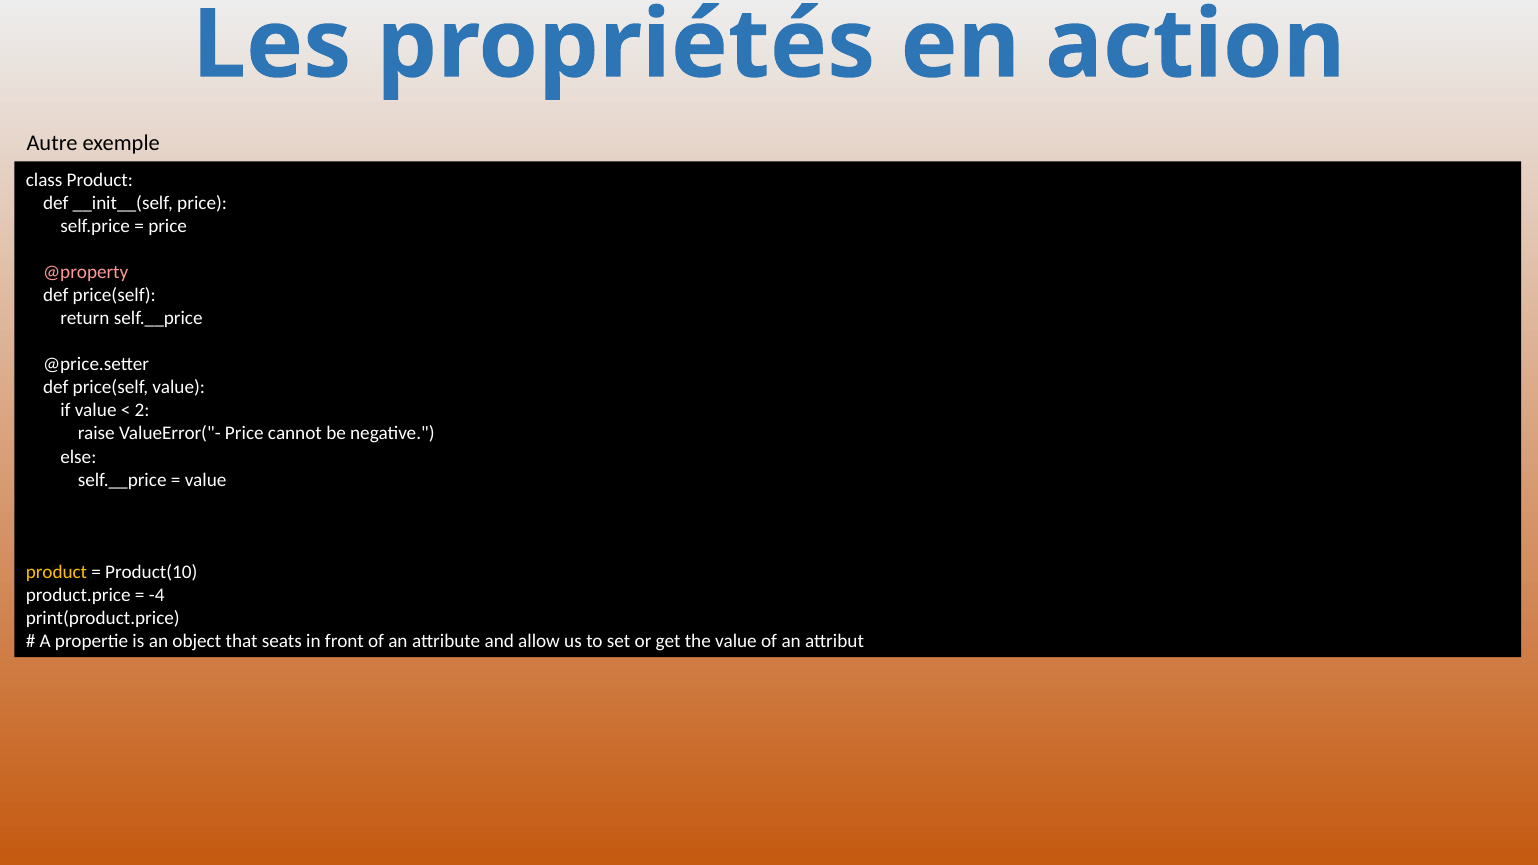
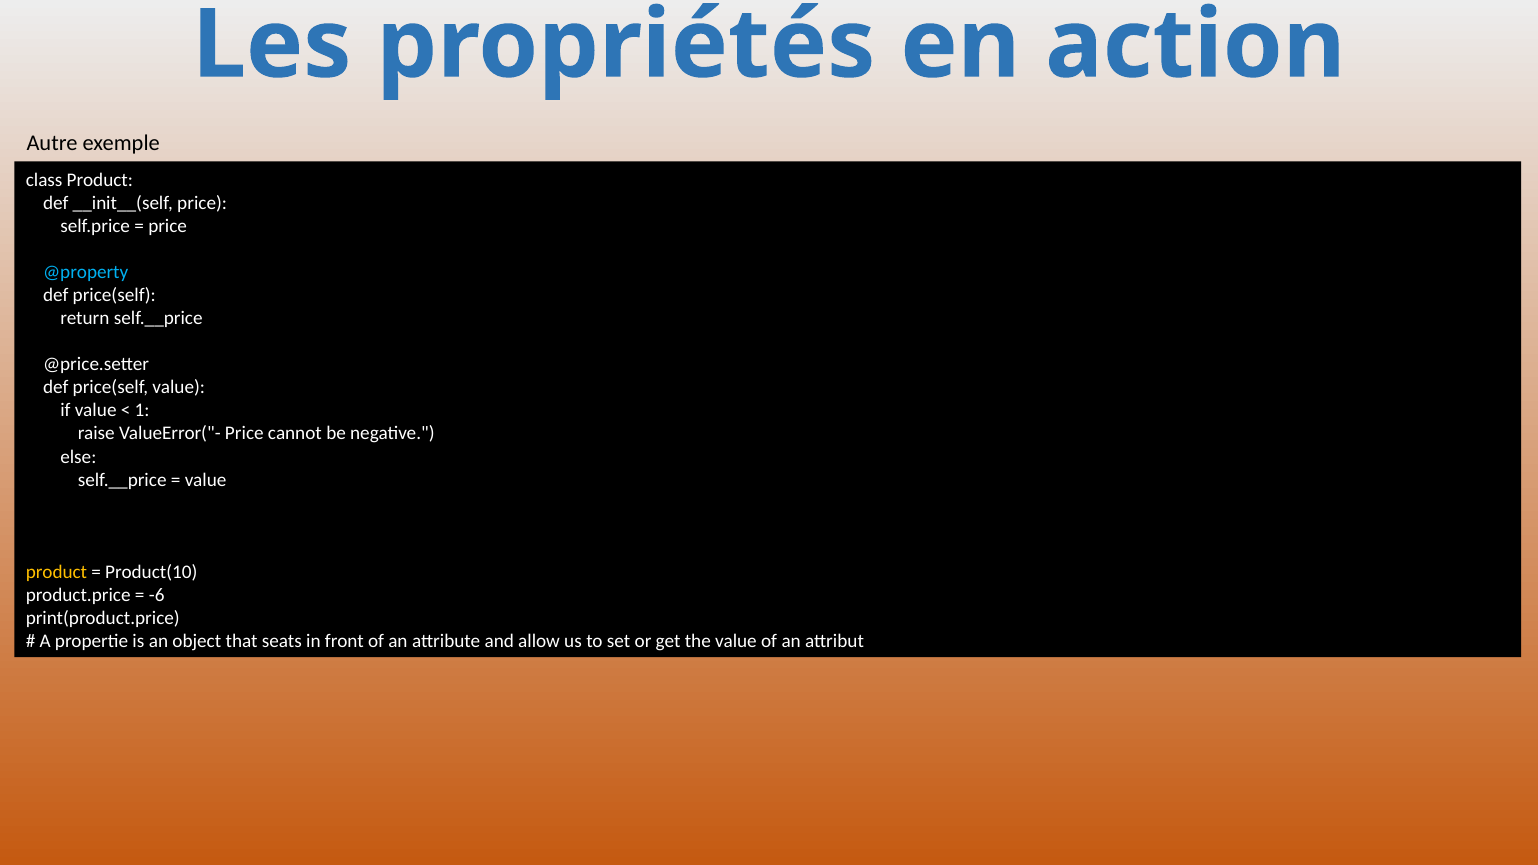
@property colour: pink -> light blue
2: 2 -> 1
-4: -4 -> -6
